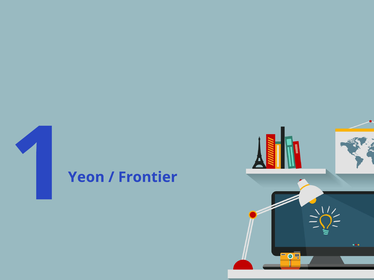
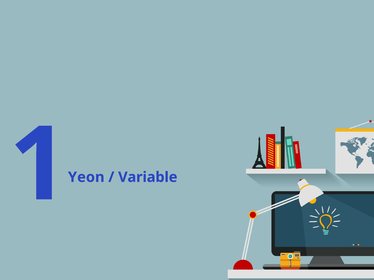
Frontier: Frontier -> Variable
